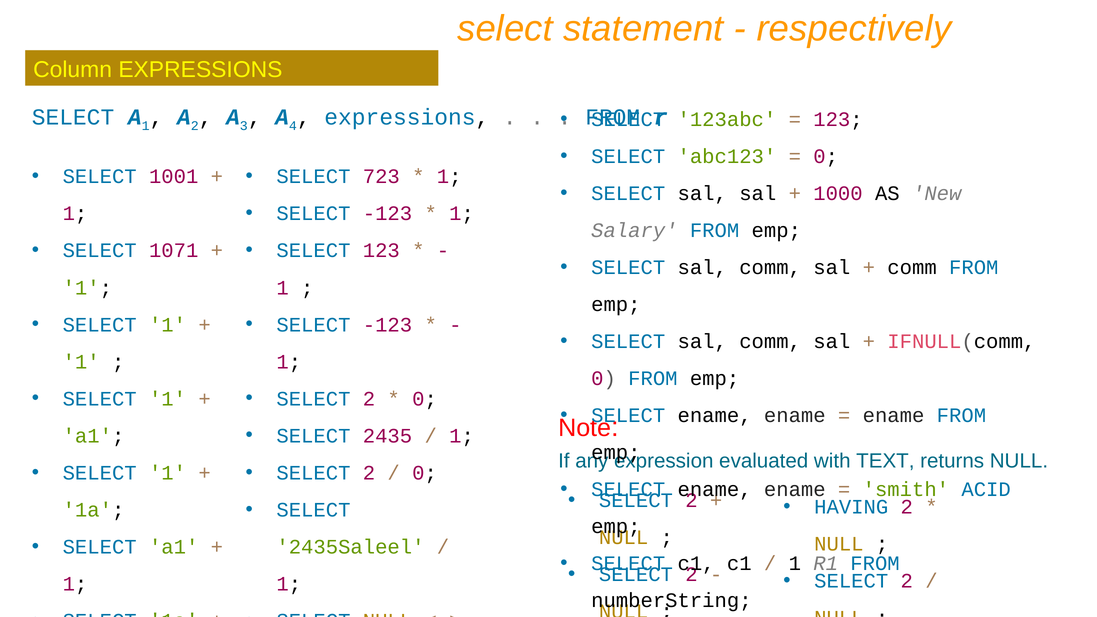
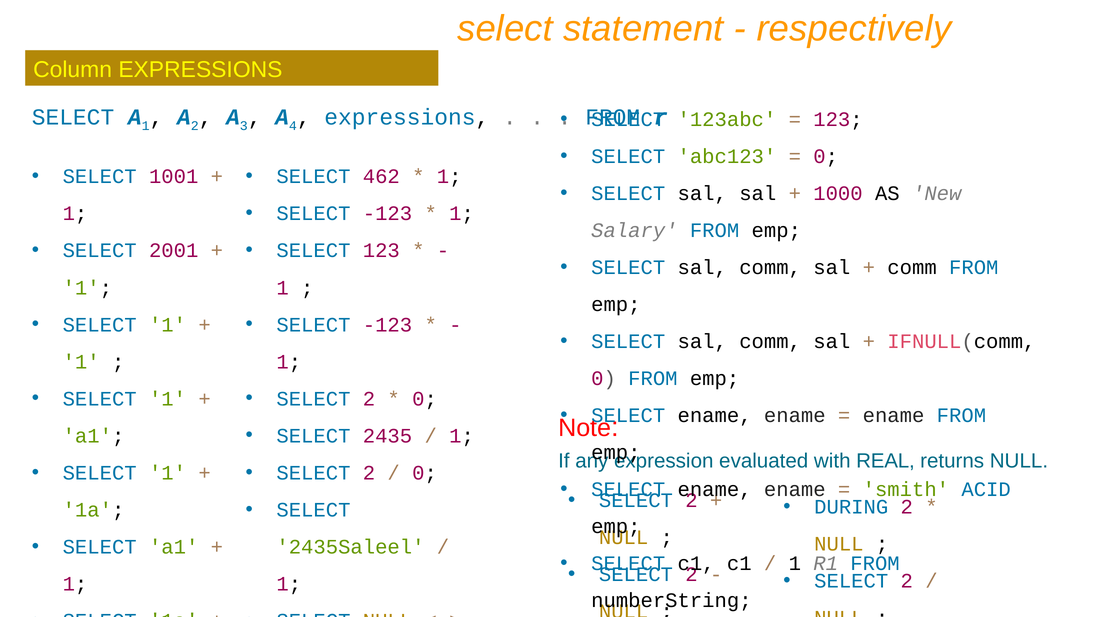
723: 723 -> 462
1071: 1071 -> 2001
TEXT: TEXT -> REAL
HAVING: HAVING -> DURING
